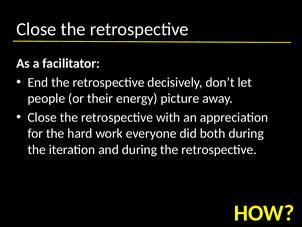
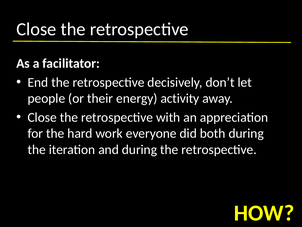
picture: picture -> activity
